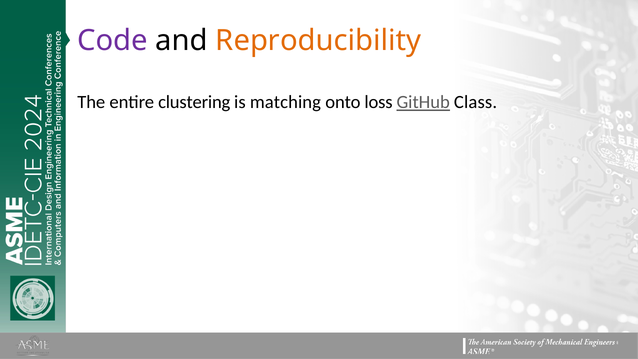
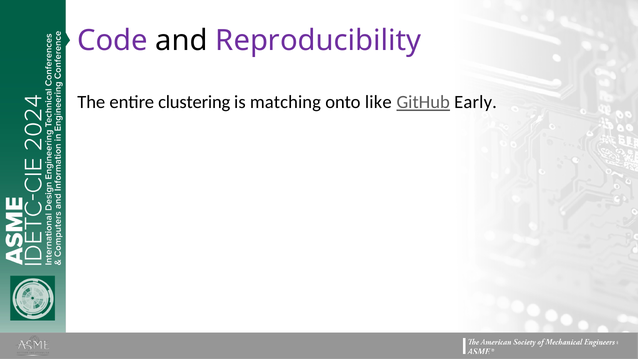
Reproducibility colour: orange -> purple
loss: loss -> like
Class: Class -> Early
